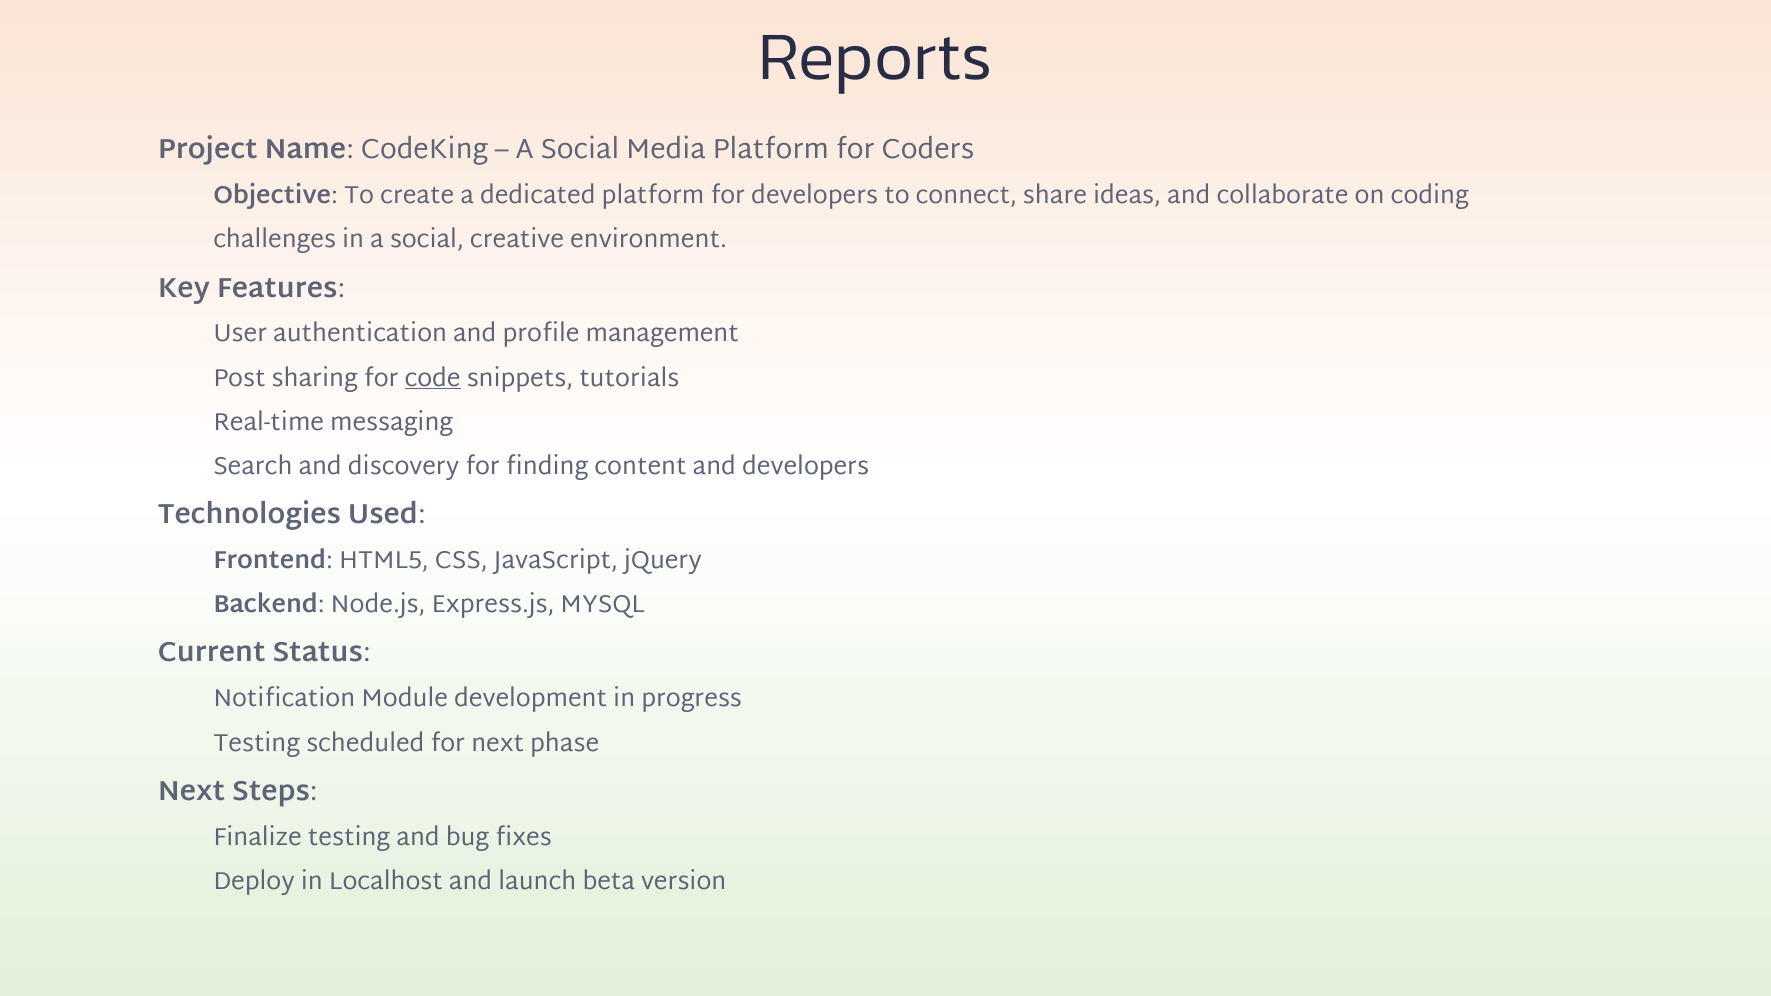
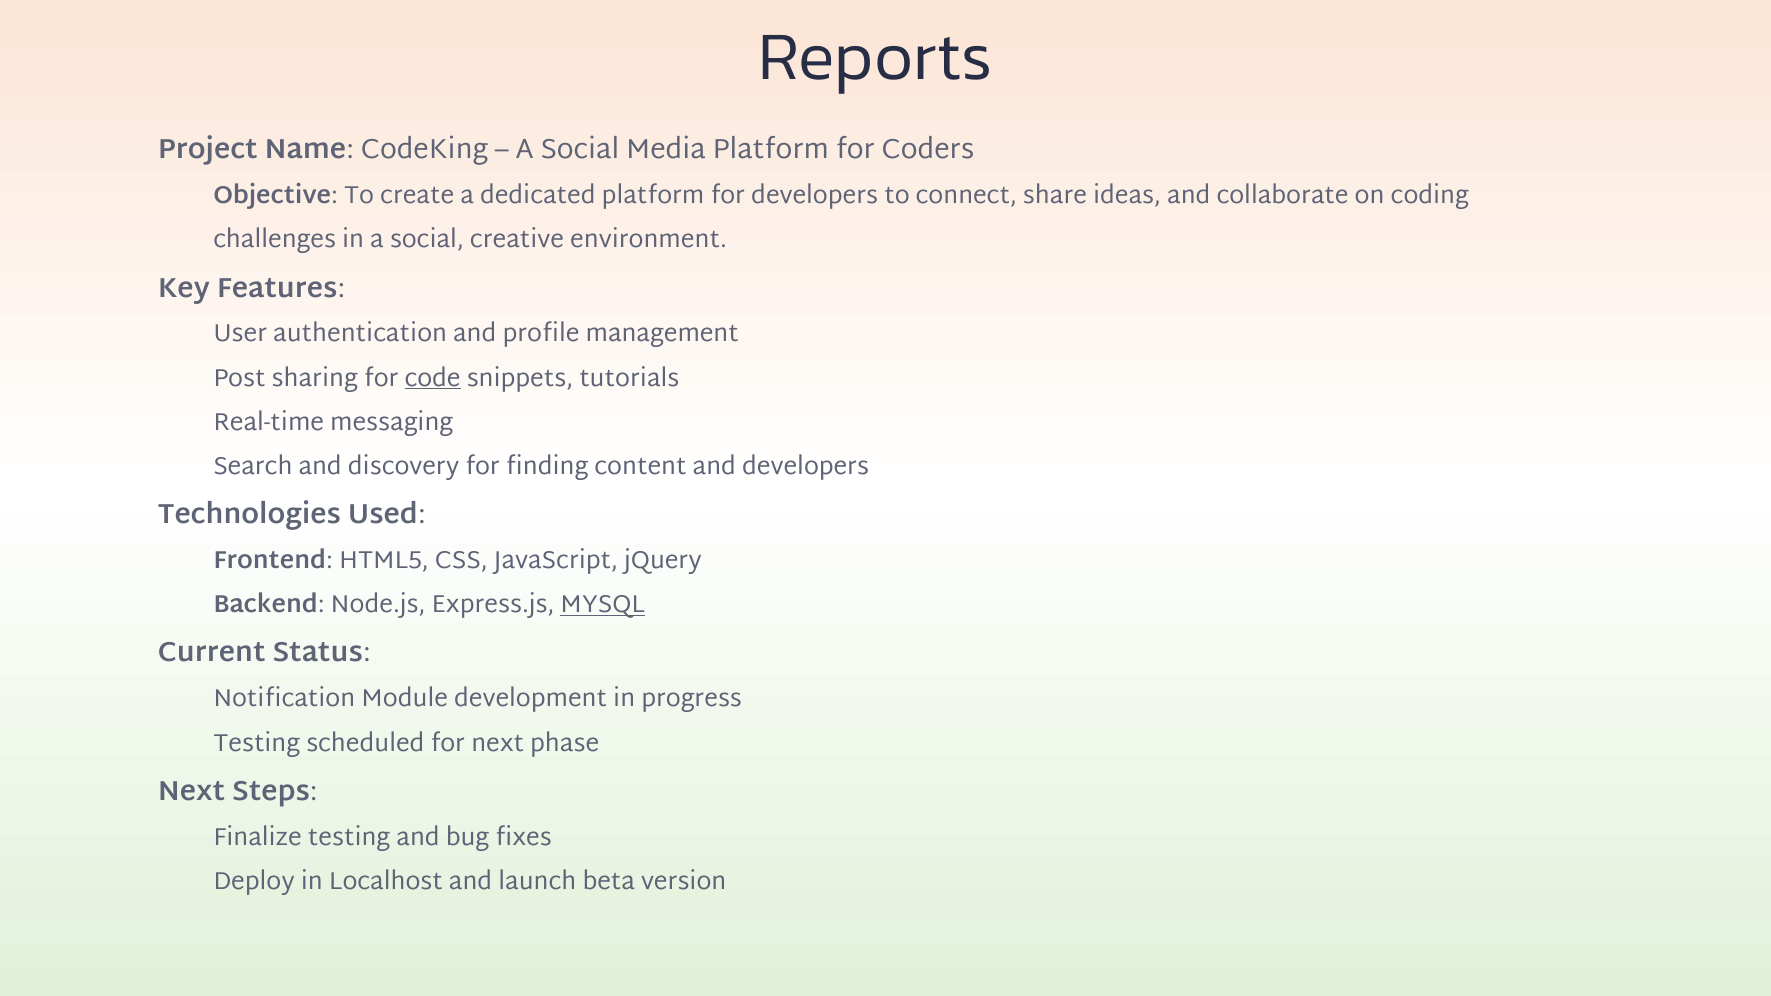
MYSQL underline: none -> present
